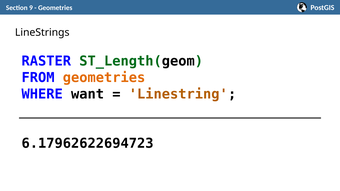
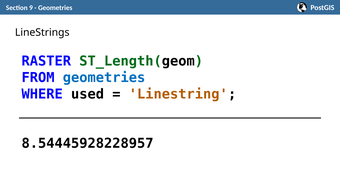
geometries at (104, 78) colour: orange -> blue
want: want -> used
6.17962622694723: 6.17962622694723 -> 8.54445928228957
